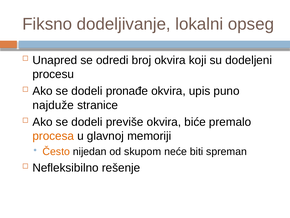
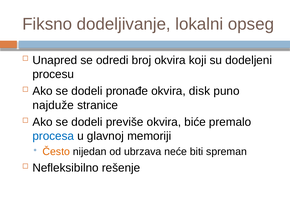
upis: upis -> disk
procesa colour: orange -> blue
skupom: skupom -> ubrzava
